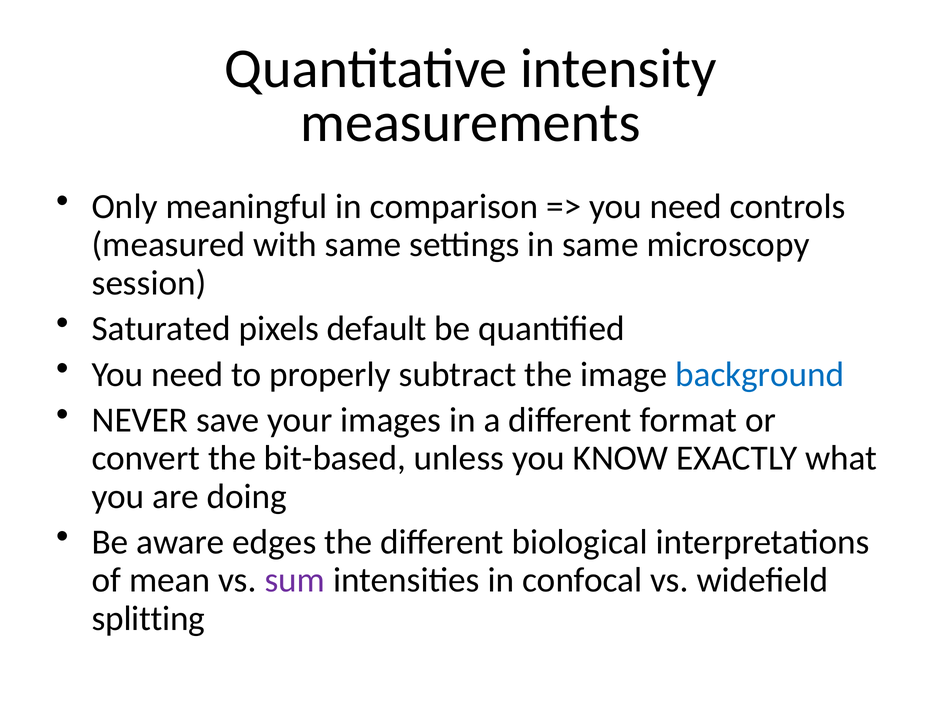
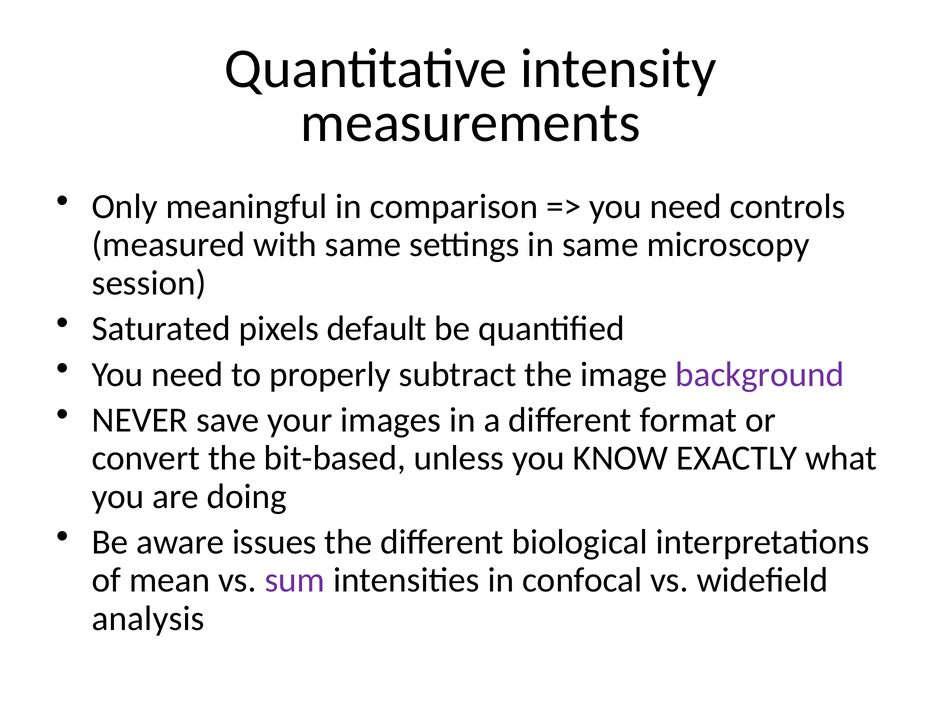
background colour: blue -> purple
edges: edges -> issues
splitting: splitting -> analysis
